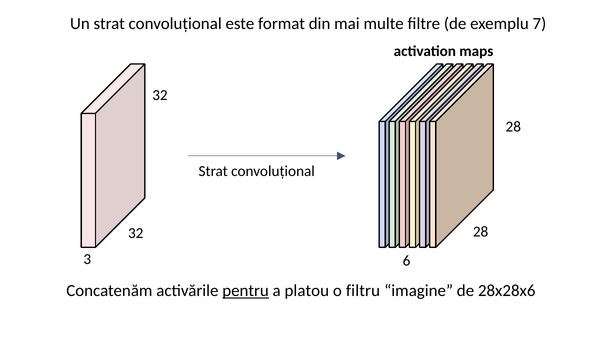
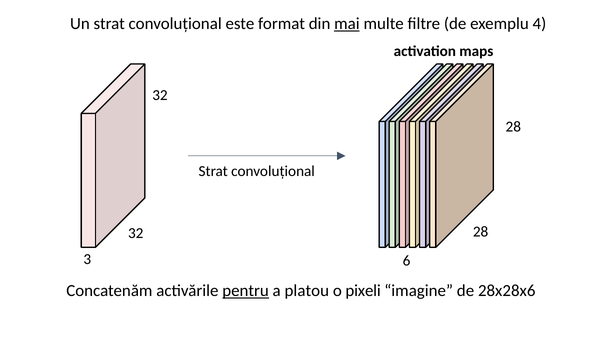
mai underline: none -> present
7: 7 -> 4
filtru: filtru -> pixeli
